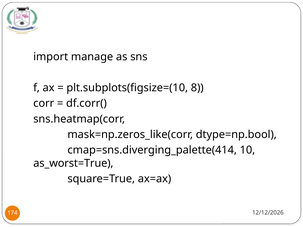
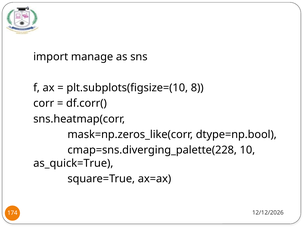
cmap=sns.diverging_palette(414: cmap=sns.diverging_palette(414 -> cmap=sns.diverging_palette(228
as_worst=True: as_worst=True -> as_quick=True
